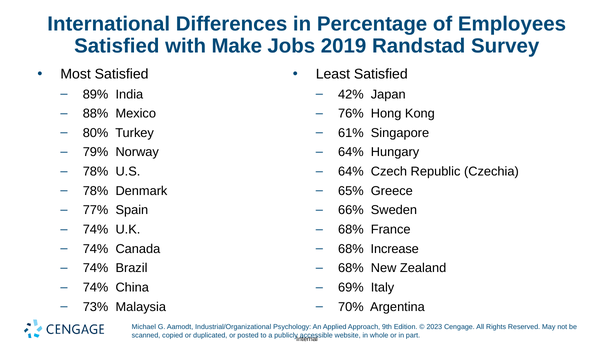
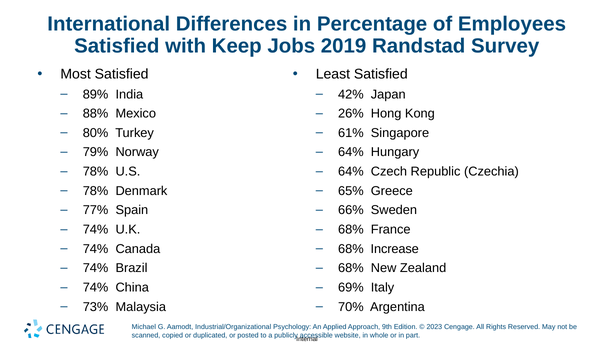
Make: Make -> Keep
76%: 76% -> 26%
